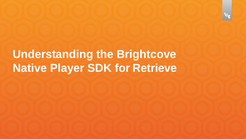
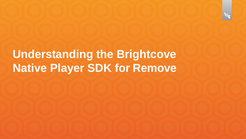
Retrieve: Retrieve -> Remove
